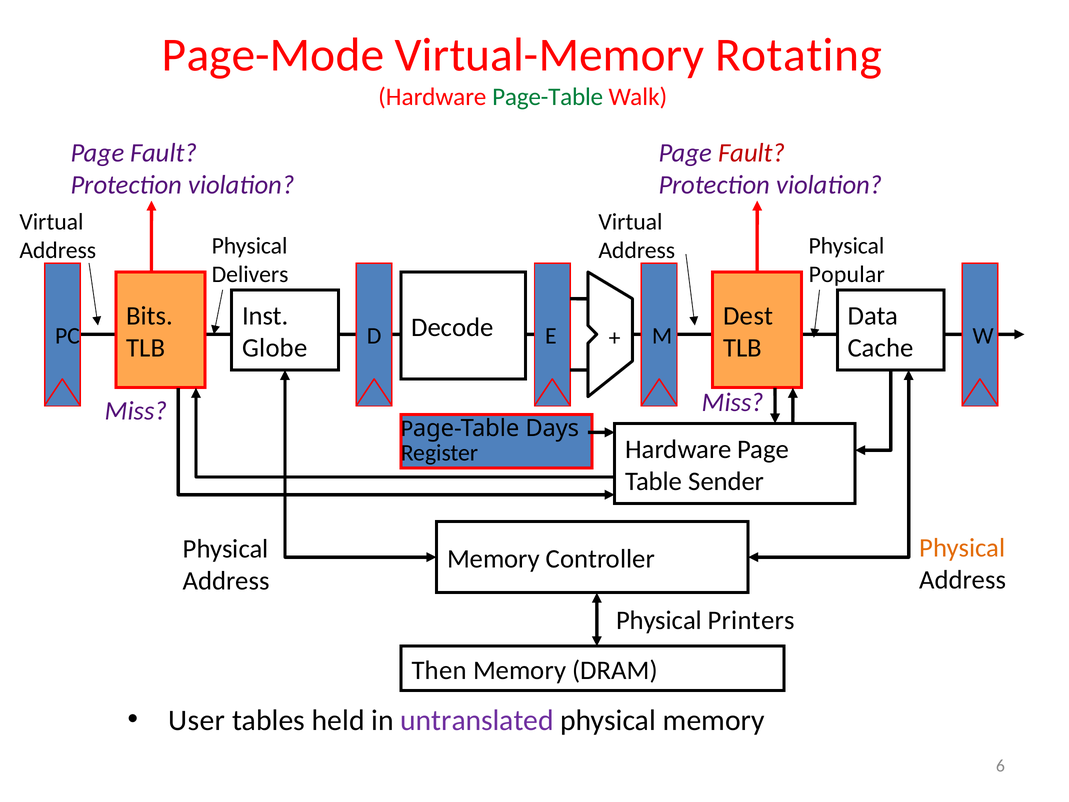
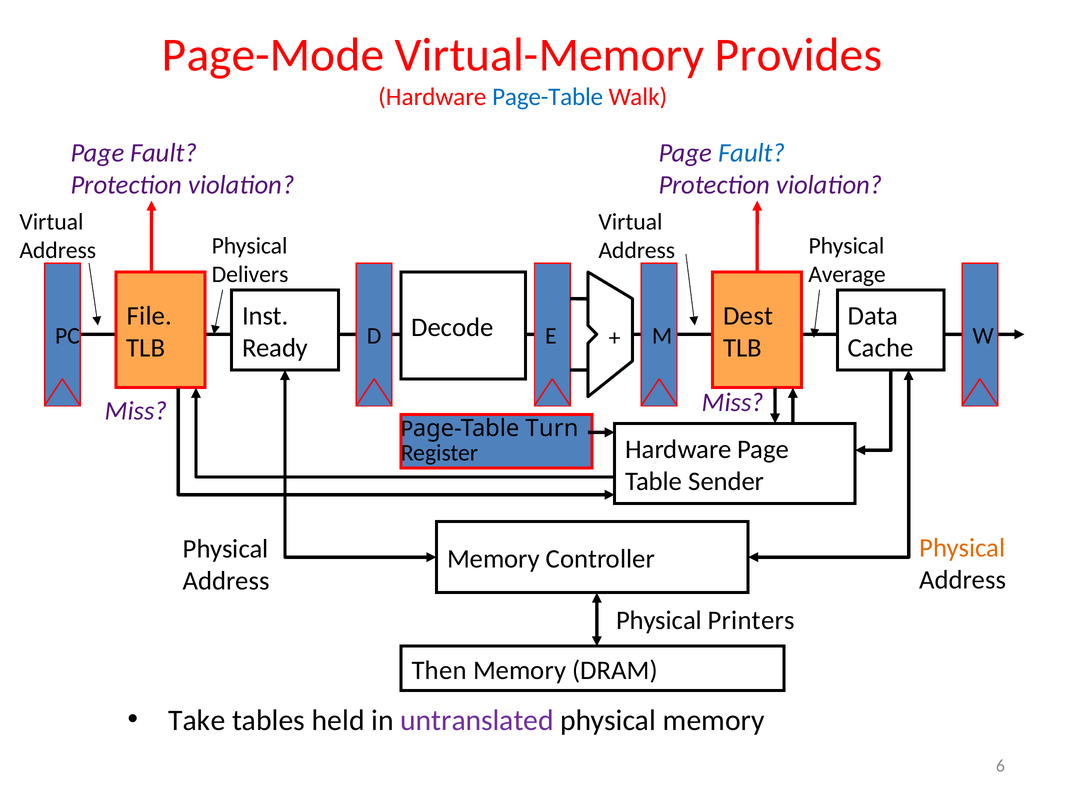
Rotating: Rotating -> Provides
Page-Table colour: green -> blue
Fault at (752, 153) colour: red -> blue
Popular: Popular -> Average
Bits: Bits -> File
Globe: Globe -> Ready
Days: Days -> Turn
User: User -> Take
